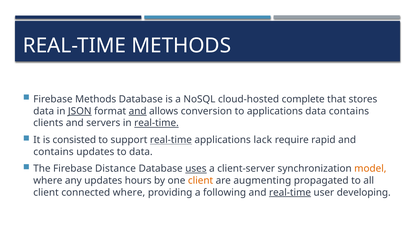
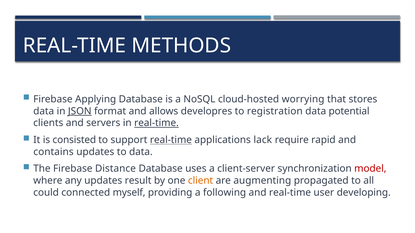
Firebase Methods: Methods -> Applying
complete: complete -> worrying
and at (138, 111) underline: present -> none
conversion: conversion -> developres
to applications: applications -> registration
data contains: contains -> potential
uses underline: present -> none
model colour: orange -> red
hours: hours -> result
client at (46, 193): client -> could
connected where: where -> myself
real-time at (290, 193) underline: present -> none
